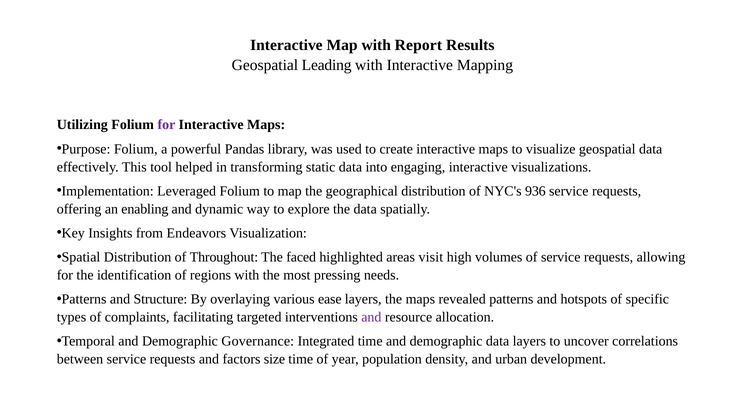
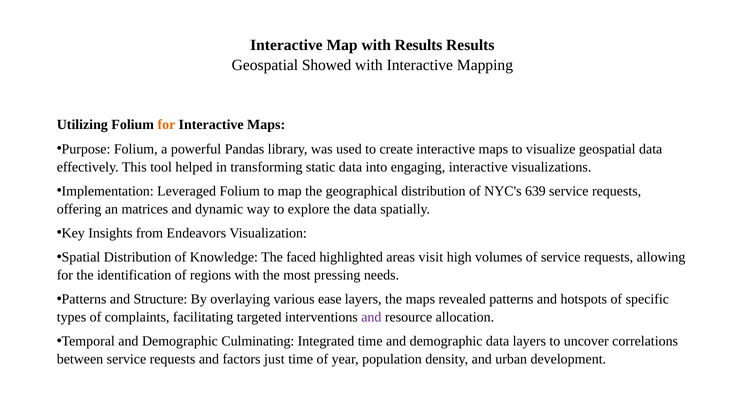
with Report: Report -> Results
Leading: Leading -> Showed
for at (166, 125) colour: purple -> orange
936: 936 -> 639
enabling: enabling -> matrices
Throughout: Throughout -> Knowledge
Governance: Governance -> Culminating
size: size -> just
